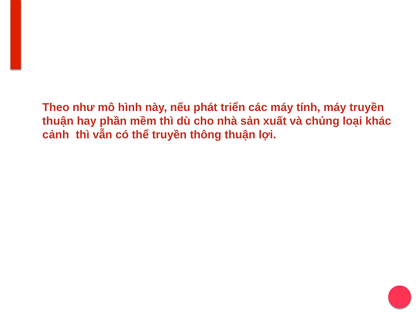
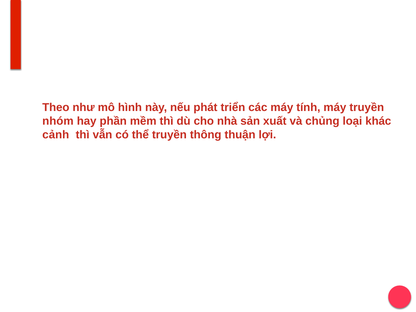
thuận at (58, 121): thuận -> nhóm
